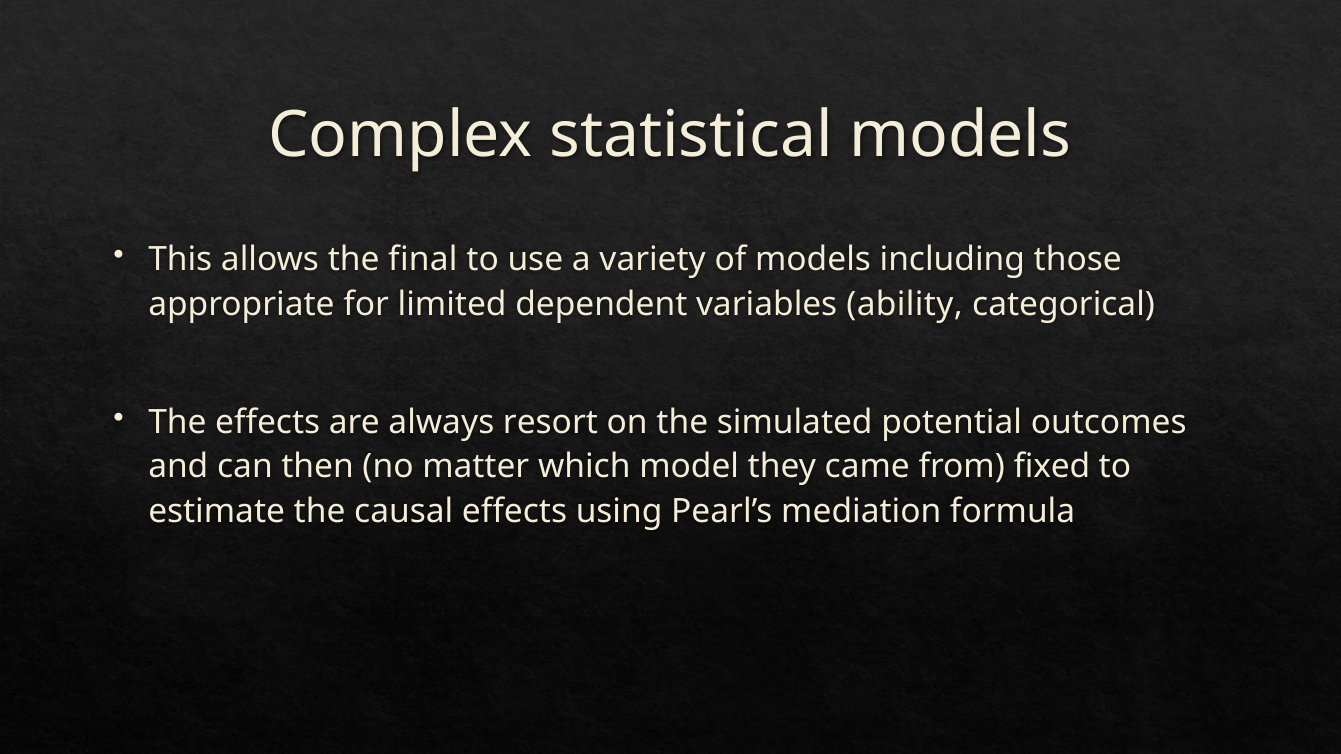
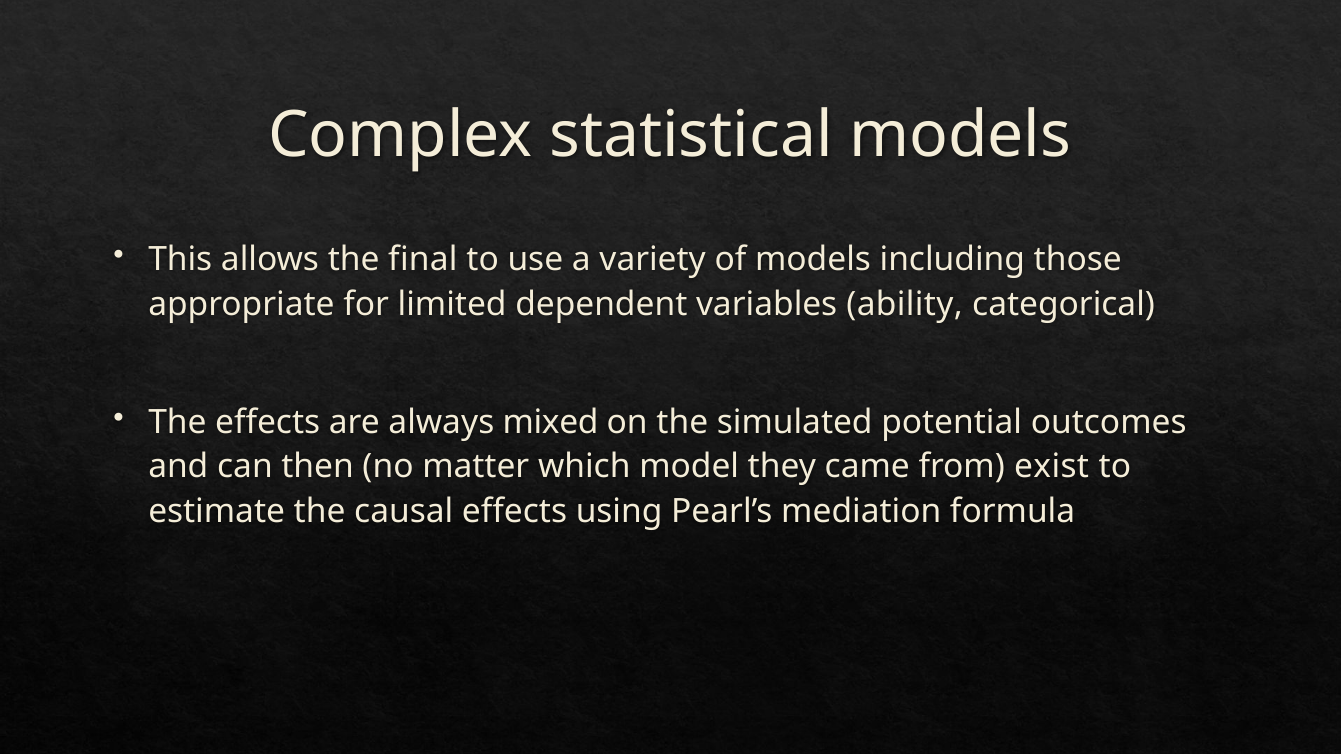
resort: resort -> mixed
fixed: fixed -> exist
